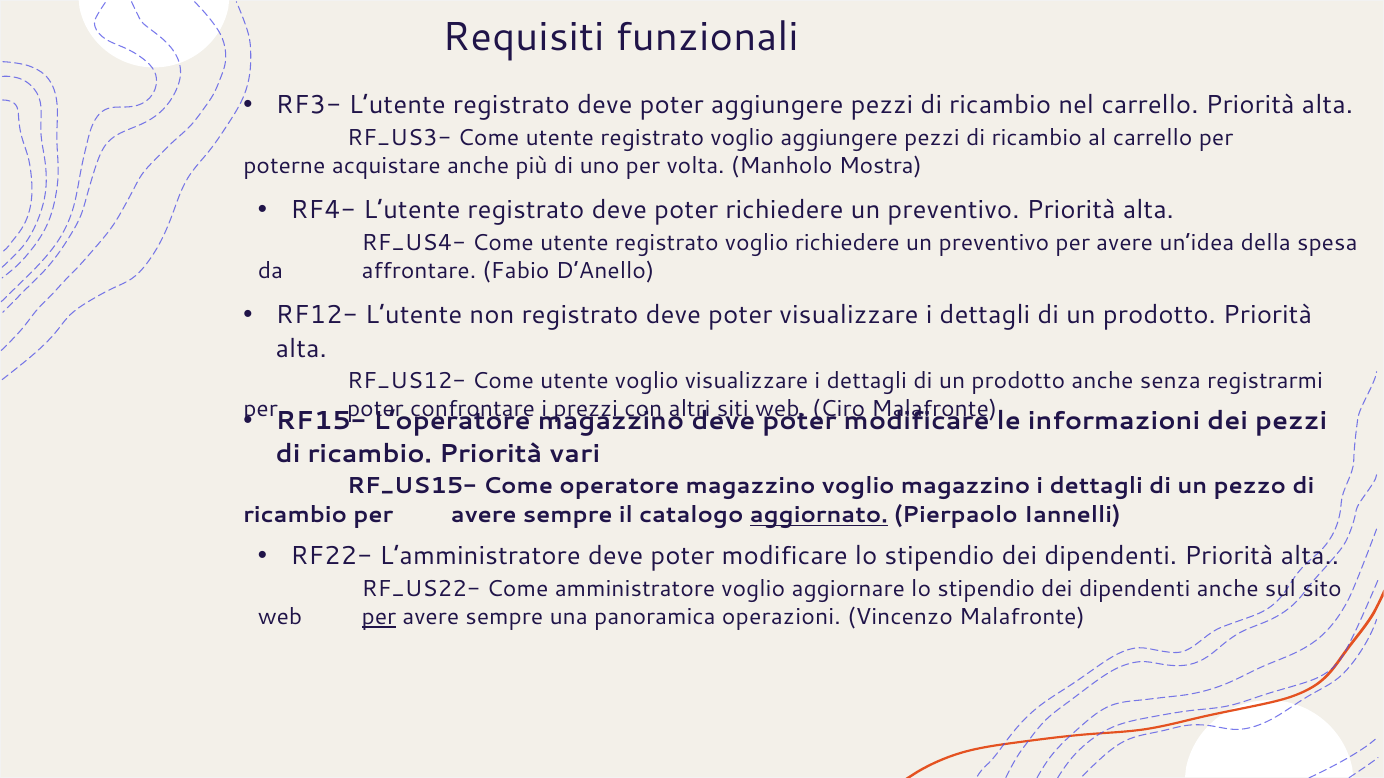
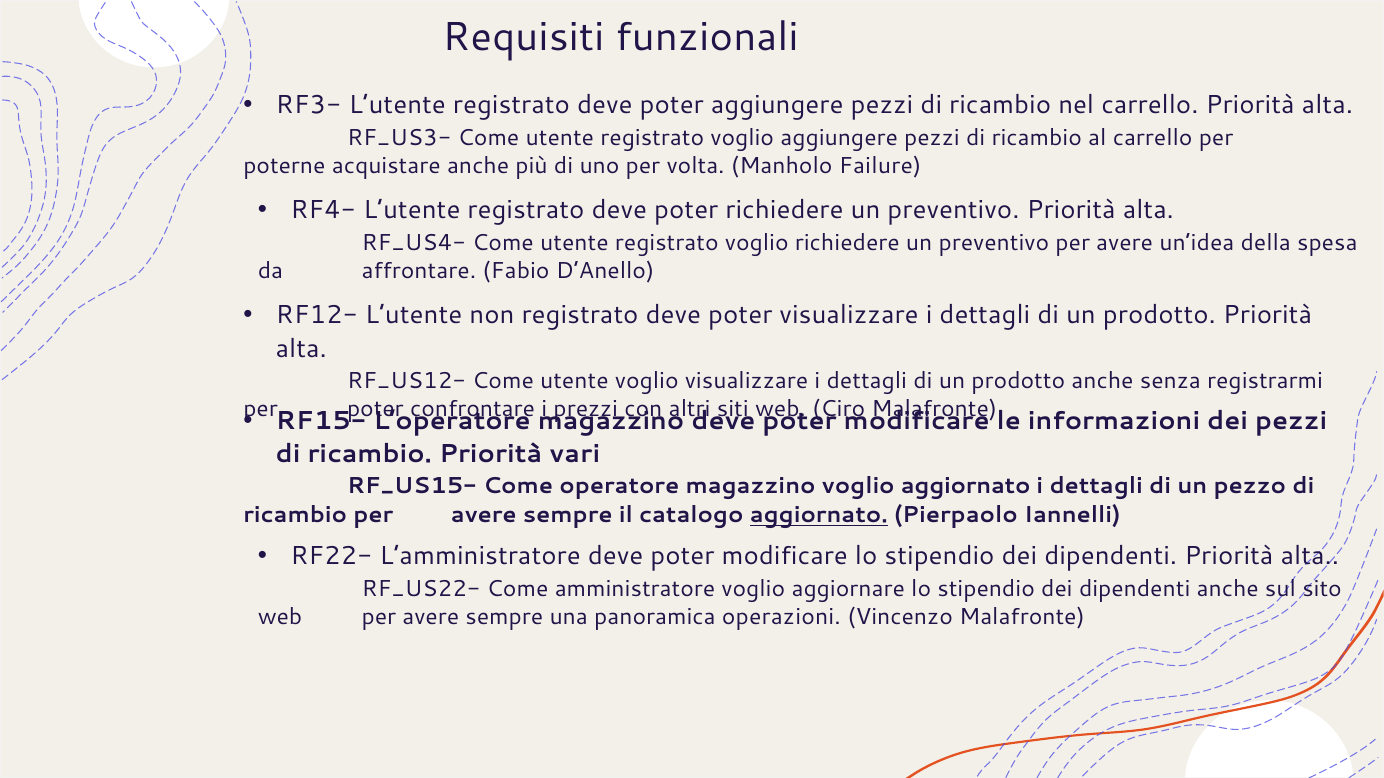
Mostra: Mostra -> Failure
voglio magazzino: magazzino -> aggiornato
per at (379, 617) underline: present -> none
